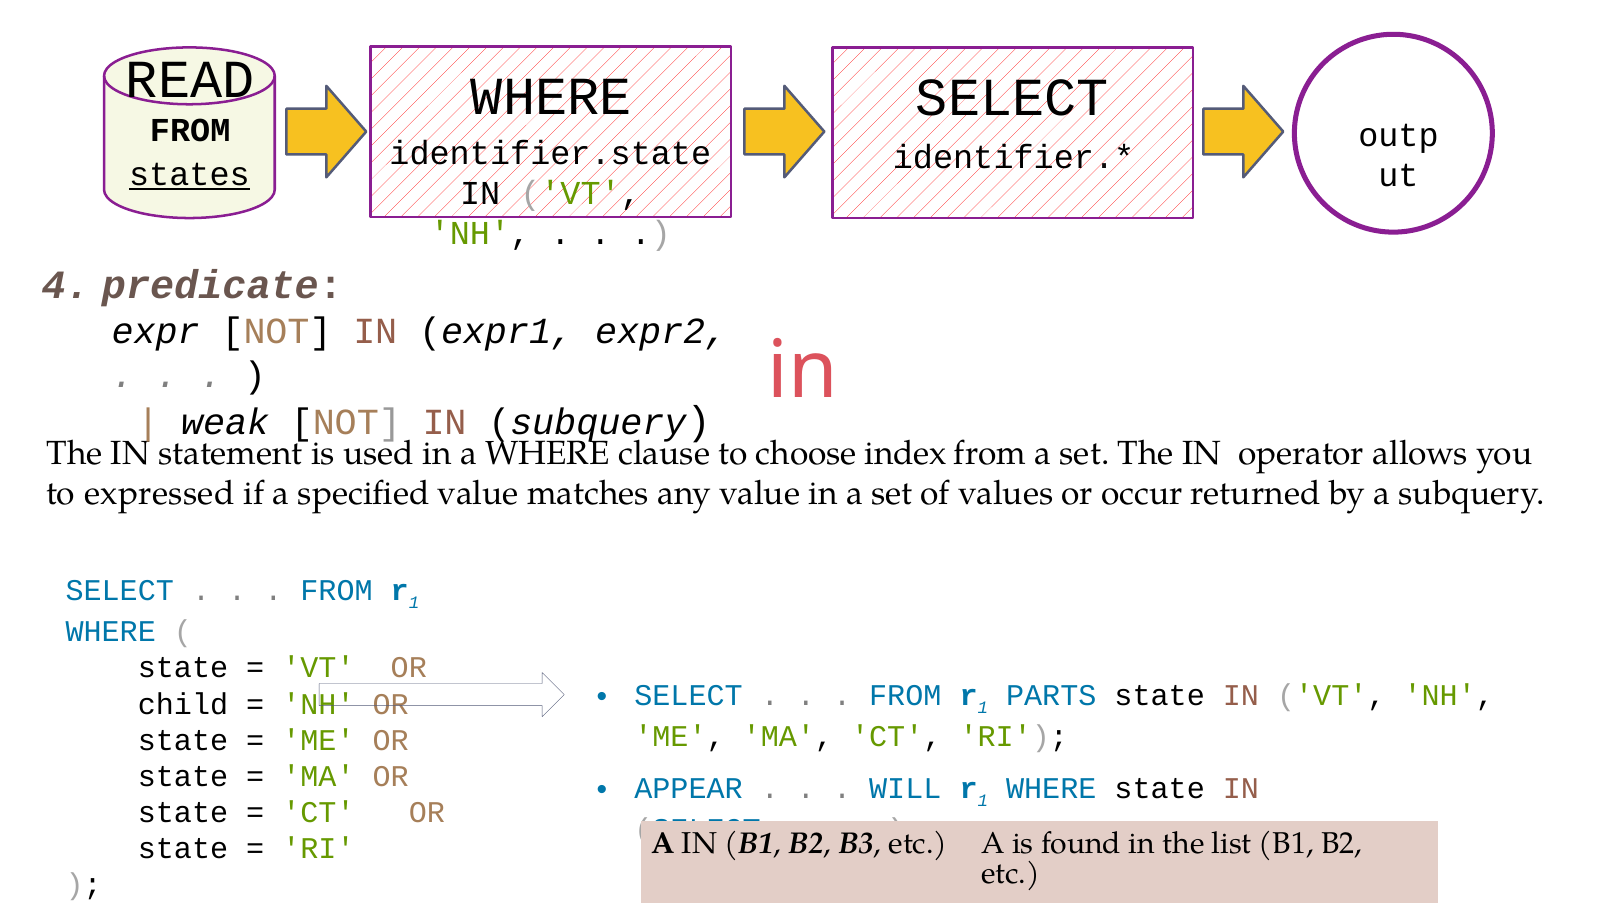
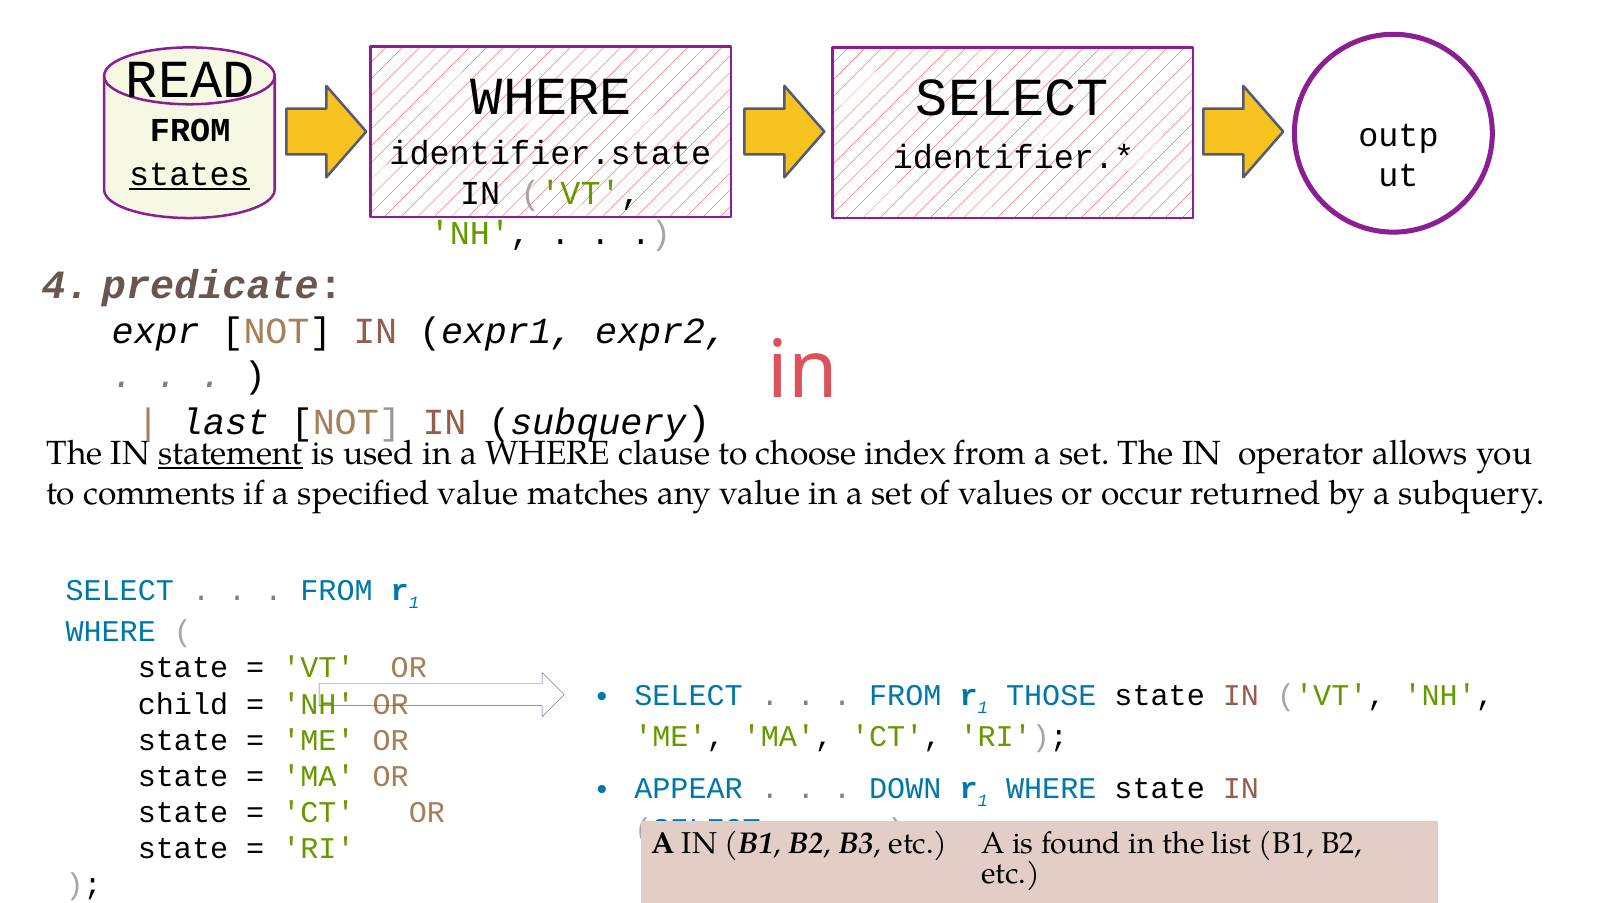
weak: weak -> last
statement underline: none -> present
expressed: expressed -> comments
PARTS: PARTS -> THOSE
WILL: WILL -> DOWN
